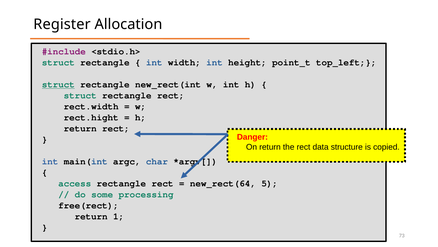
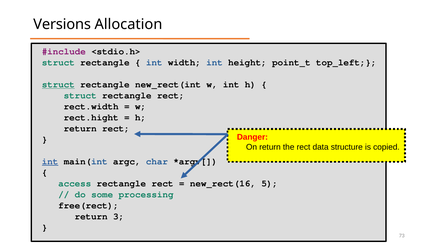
Register: Register -> Versions
int at (50, 161) underline: none -> present
new_rect(64: new_rect(64 -> new_rect(16
1: 1 -> 3
